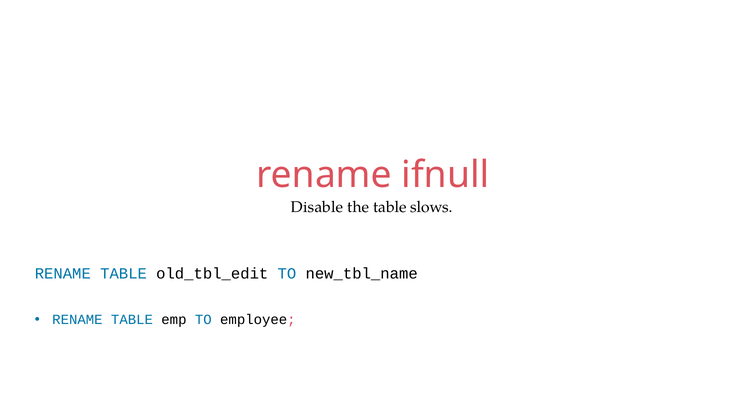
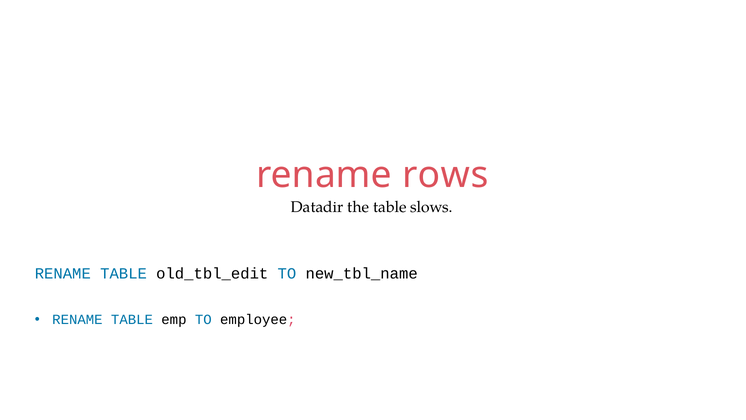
ifnull: ifnull -> rows
Disable: Disable -> Datadir
